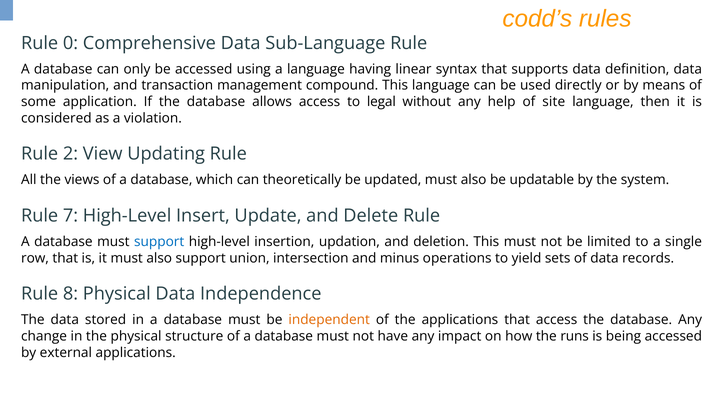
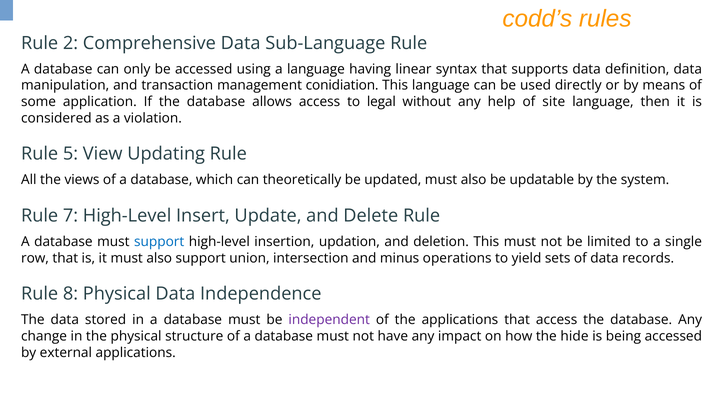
0: 0 -> 2
compound: compound -> conidiation
2: 2 -> 5
independent colour: orange -> purple
runs: runs -> hide
